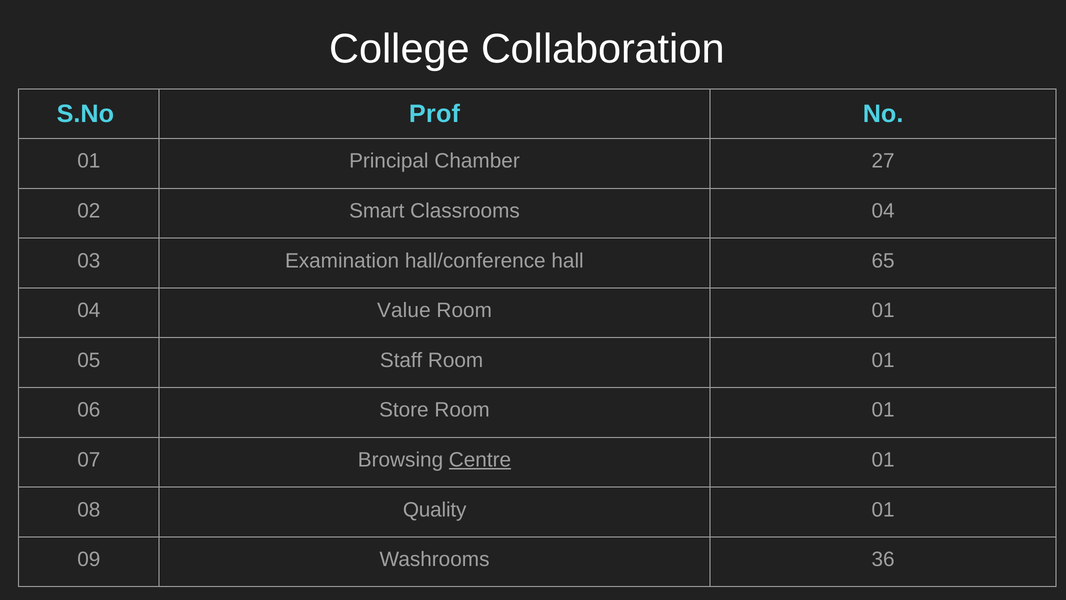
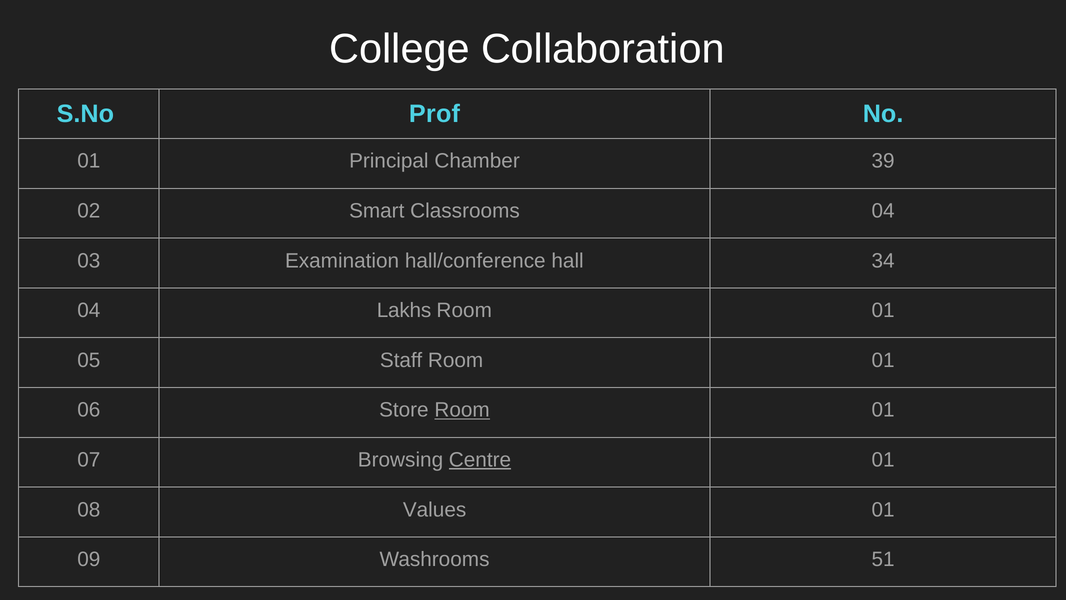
27: 27 -> 39
65: 65 -> 34
Value: Value -> Lakhs
Room at (462, 410) underline: none -> present
Quality: Quality -> Values
36: 36 -> 51
